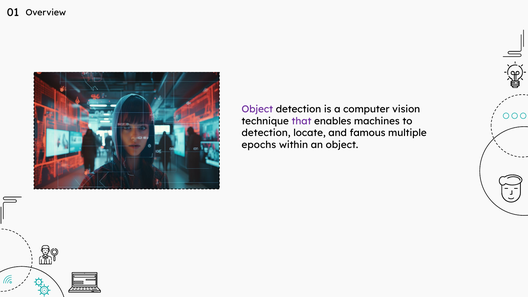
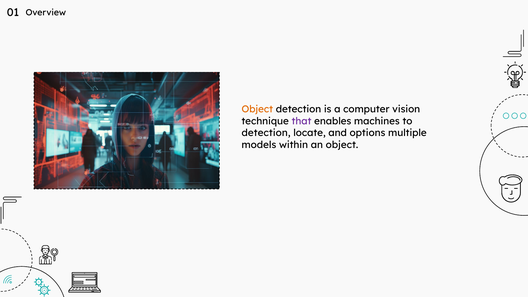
Object at (257, 109) colour: purple -> orange
famous: famous -> options
epochs: epochs -> models
